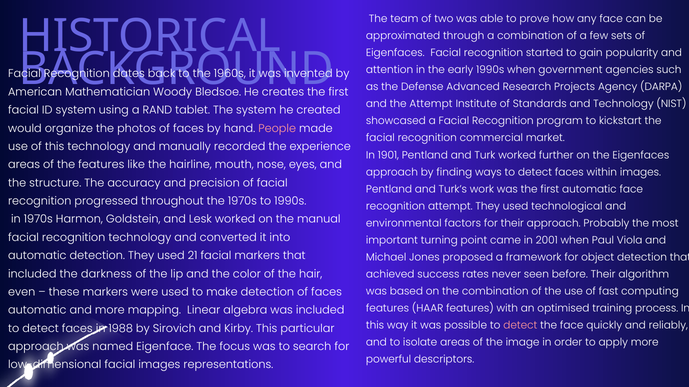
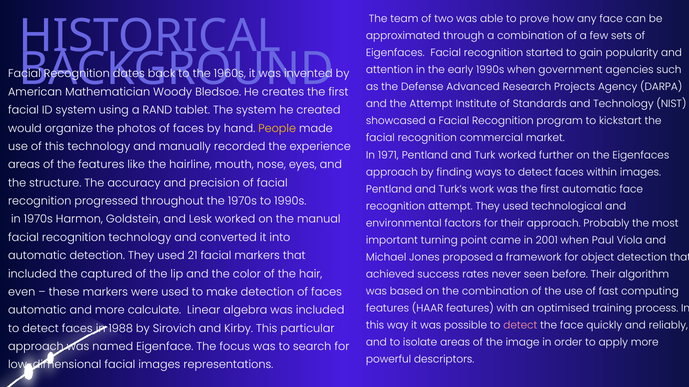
People colour: pink -> yellow
1901: 1901 -> 1971
darkness: darkness -> captured
mapping: mapping -> calculate
